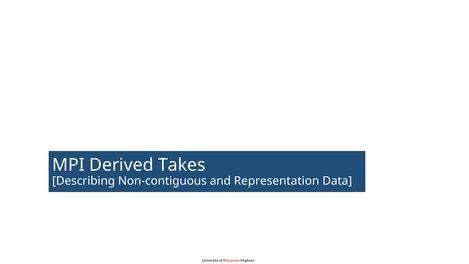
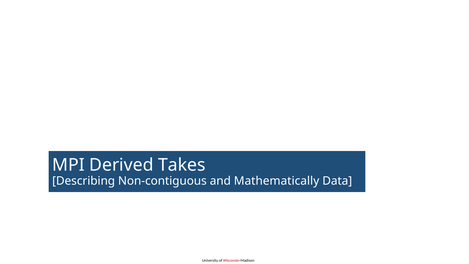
Representation: Representation -> Mathematically
